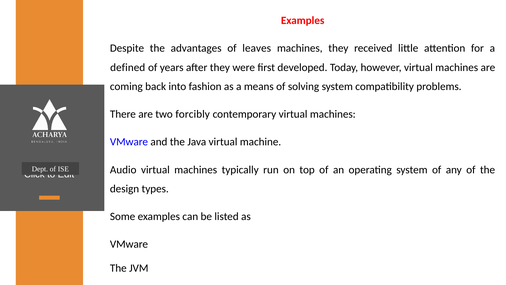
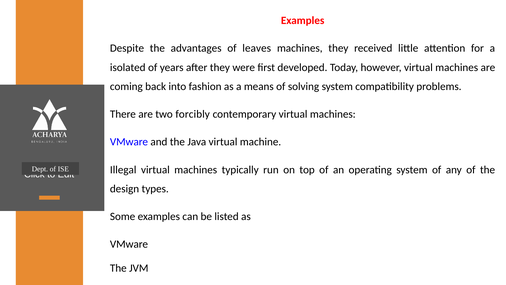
defined: defined -> isolated
Audio: Audio -> Illegal
